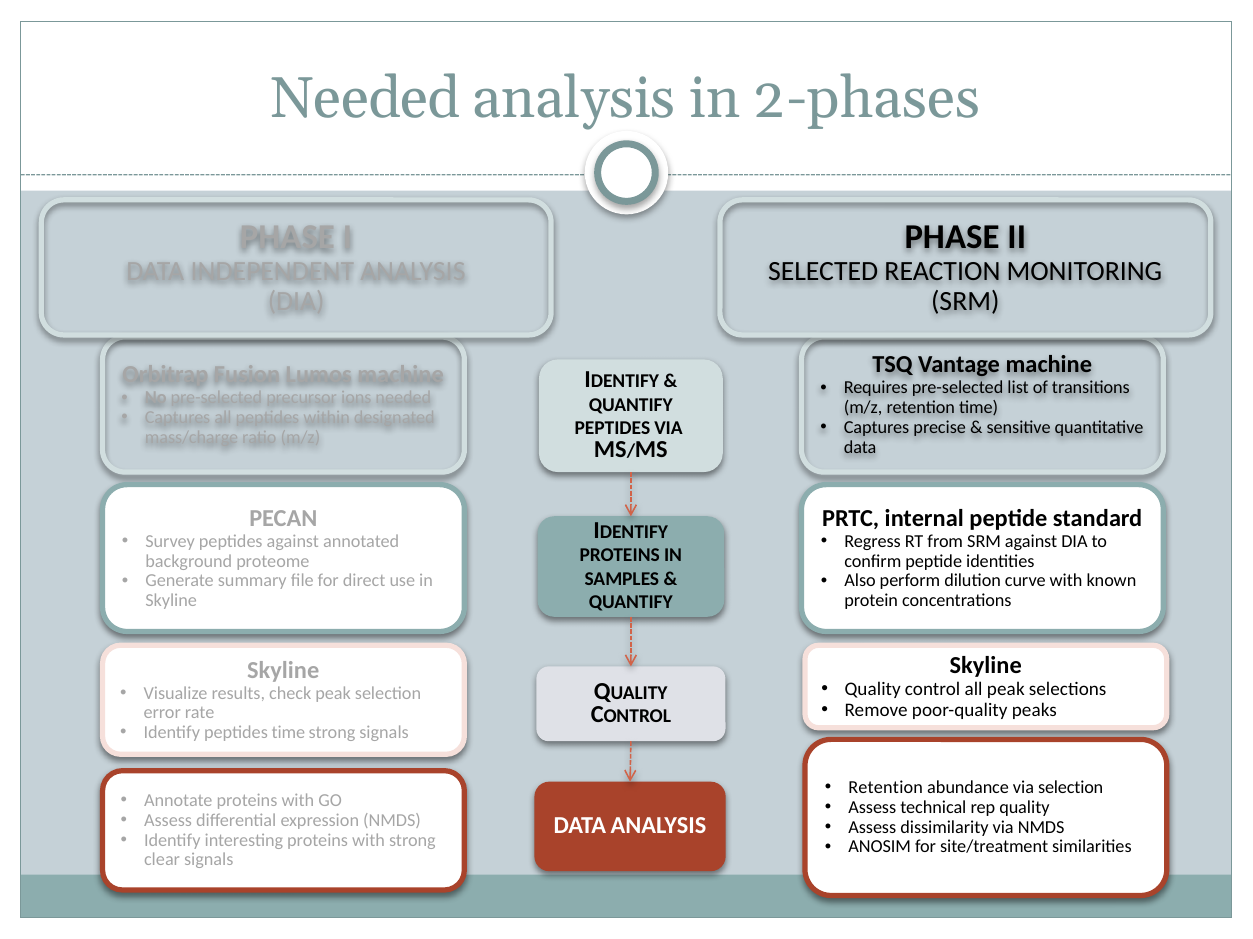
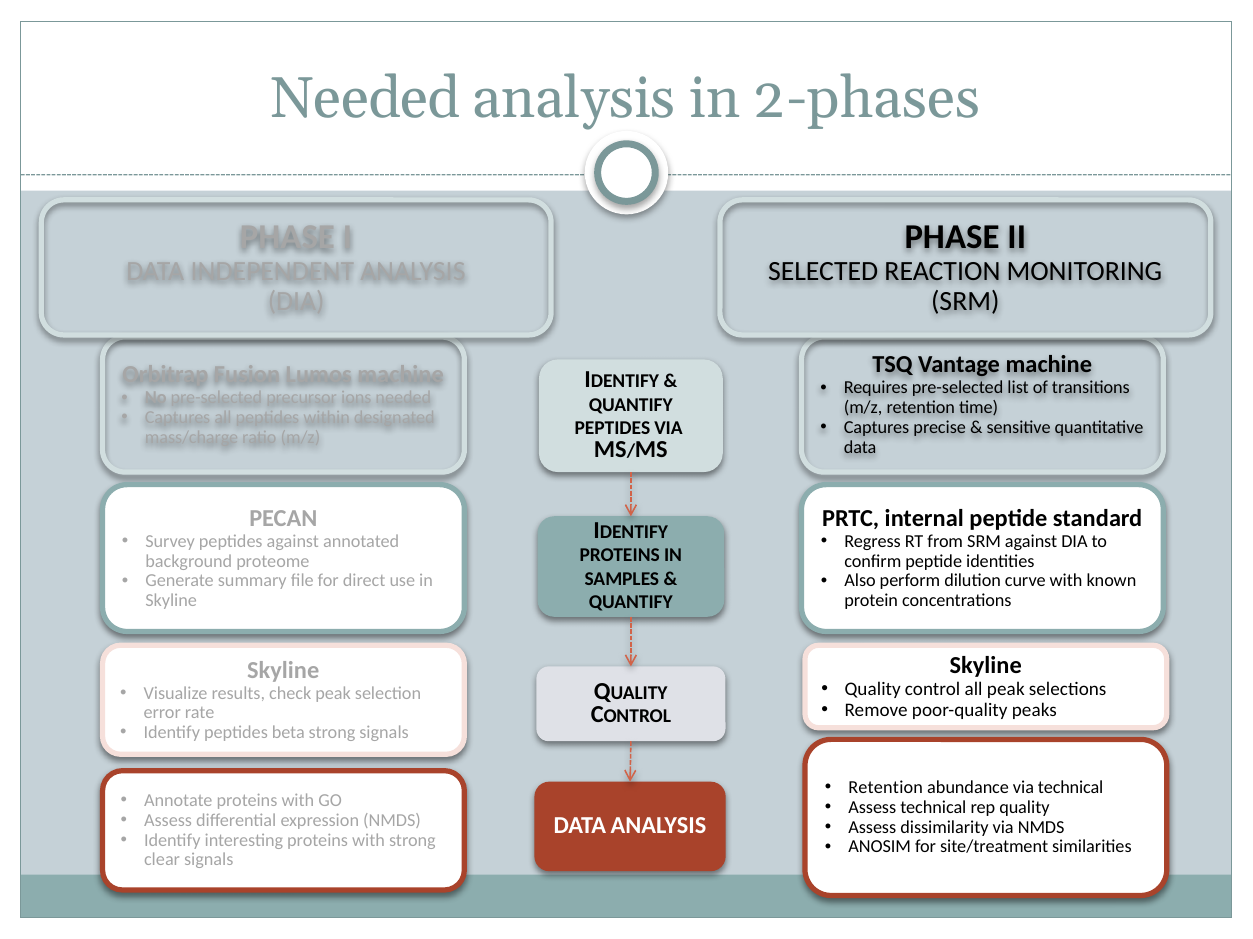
peptides time: time -> beta
via selection: selection -> technical
